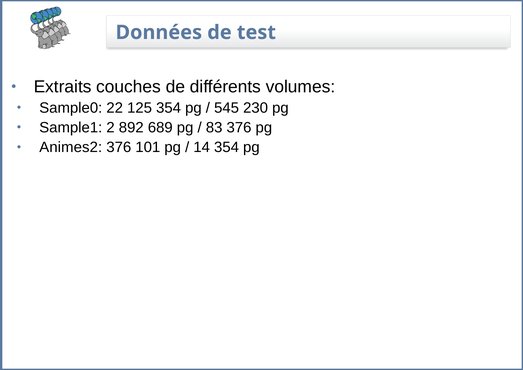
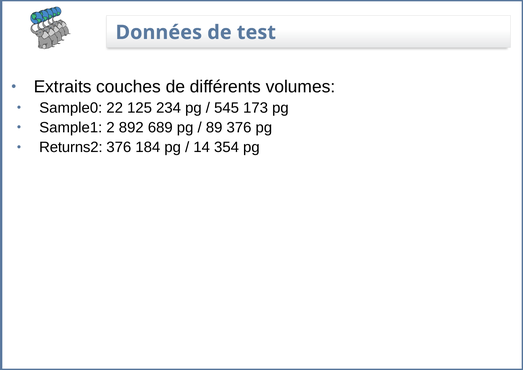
125 354: 354 -> 234
230: 230 -> 173
83: 83 -> 89
Animes2: Animes2 -> Returns2
101: 101 -> 184
